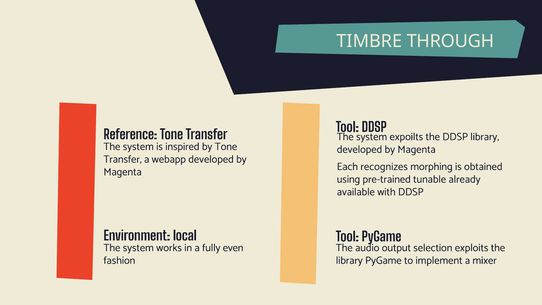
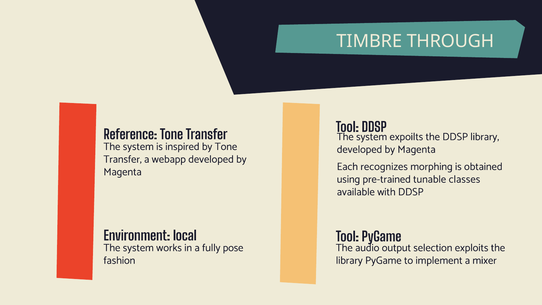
already: already -> classes
even: even -> pose
